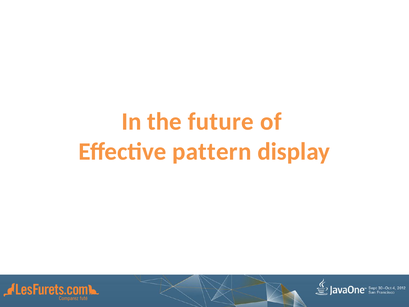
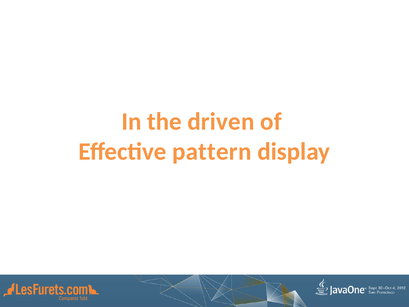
future: future -> driven
